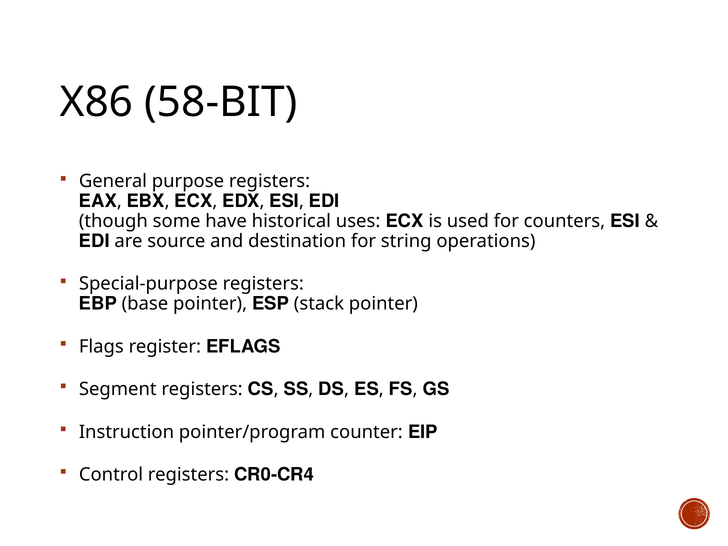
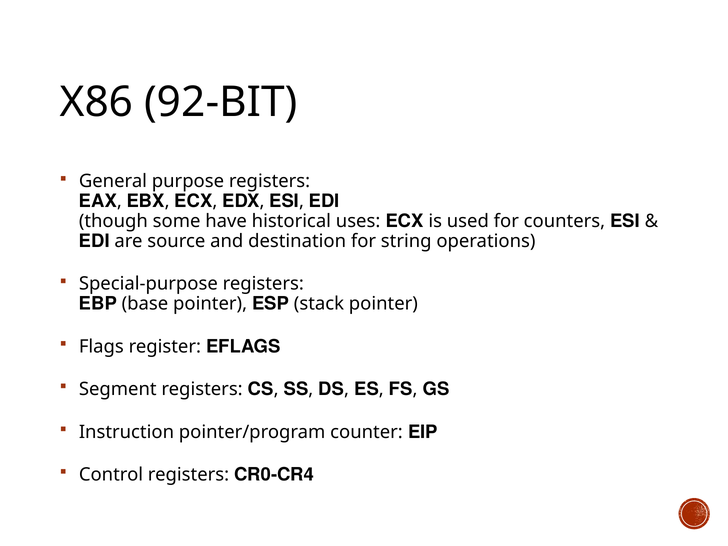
58-BIT: 58-BIT -> 92-BIT
